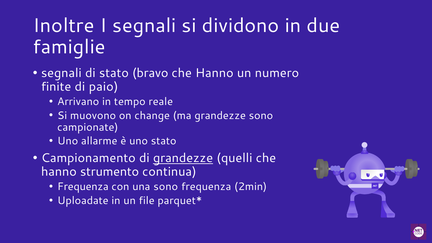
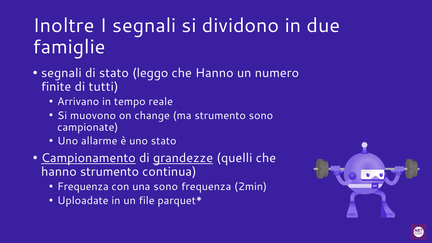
bravo: bravo -> leggo
paio: paio -> tutti
ma grandezze: grandezze -> strumento
Campionamento underline: none -> present
